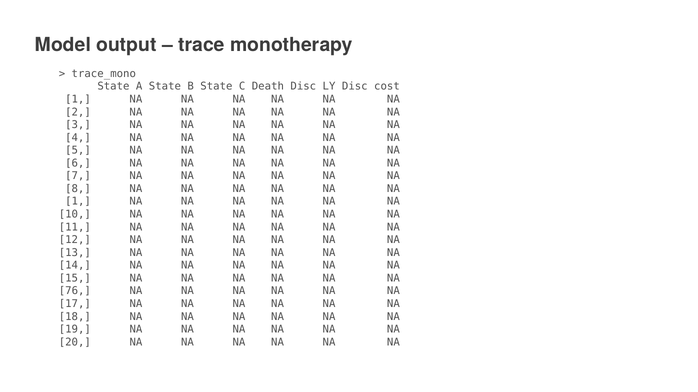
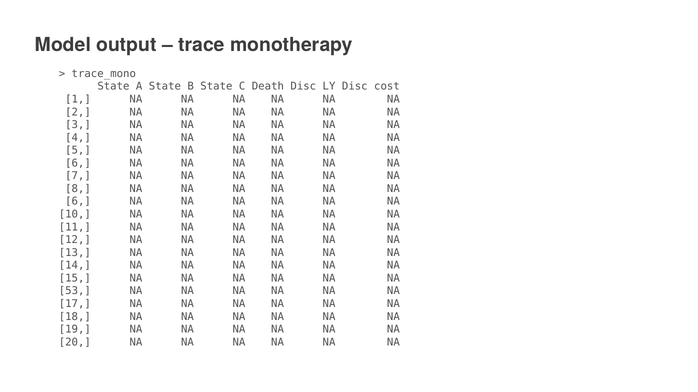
1 at (78, 202): 1 -> 6
76: 76 -> 53
